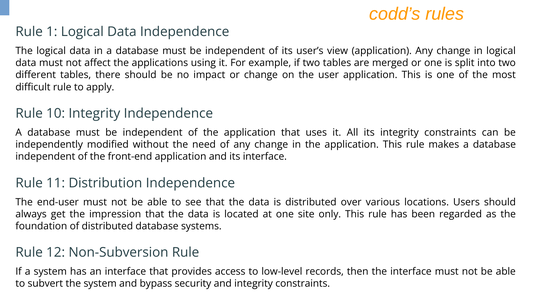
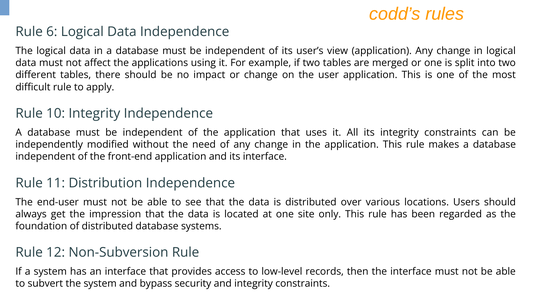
1: 1 -> 6
